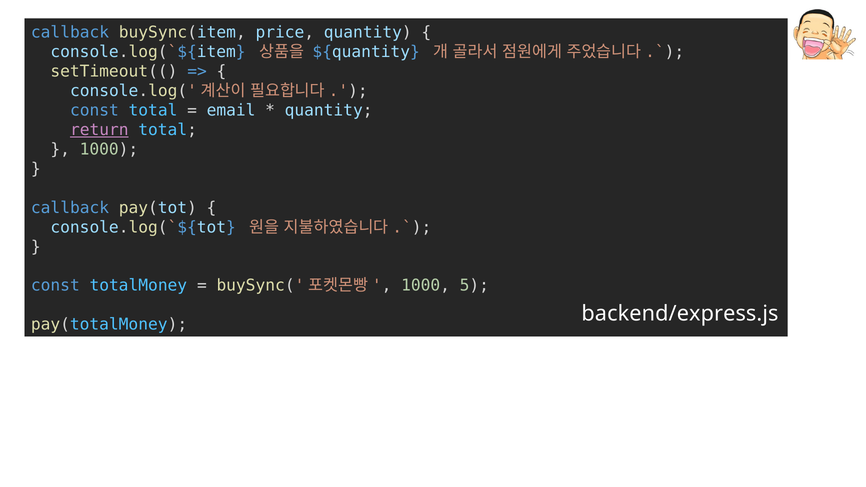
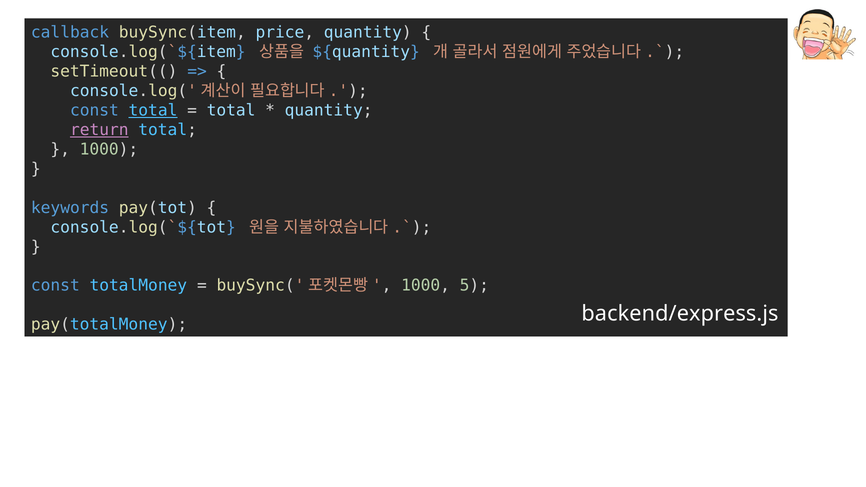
total at (153, 110) underline: none -> present
email at (231, 110): email -> total
callback at (70, 208): callback -> keywords
